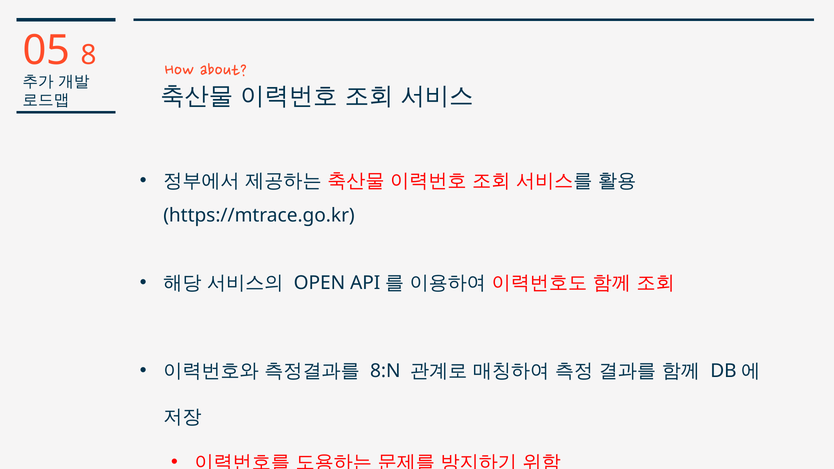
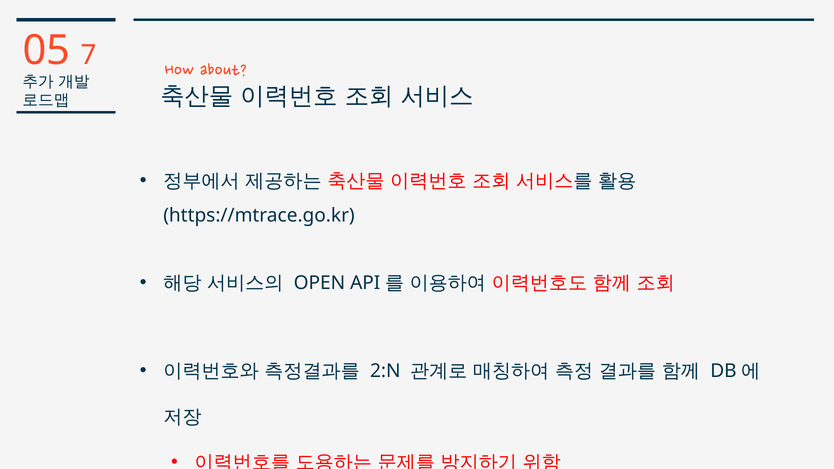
8: 8 -> 7
8:N: 8:N -> 2:N
